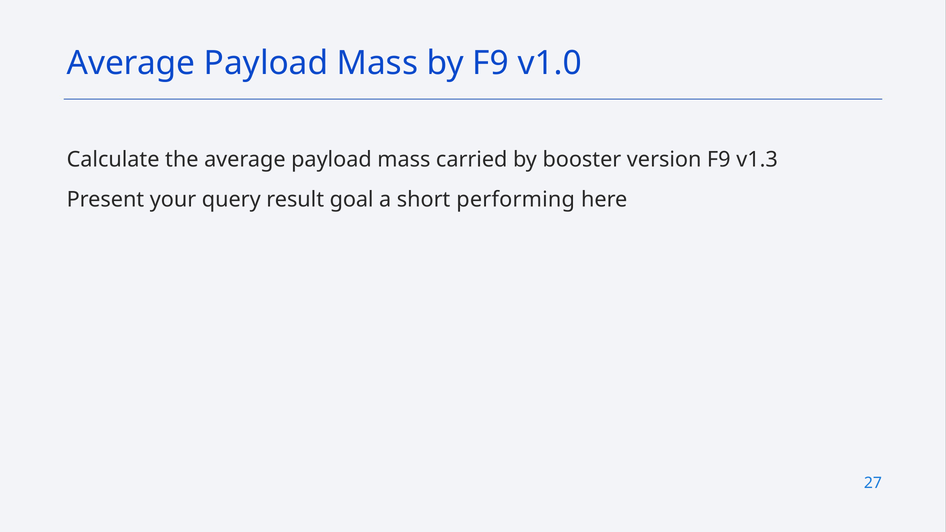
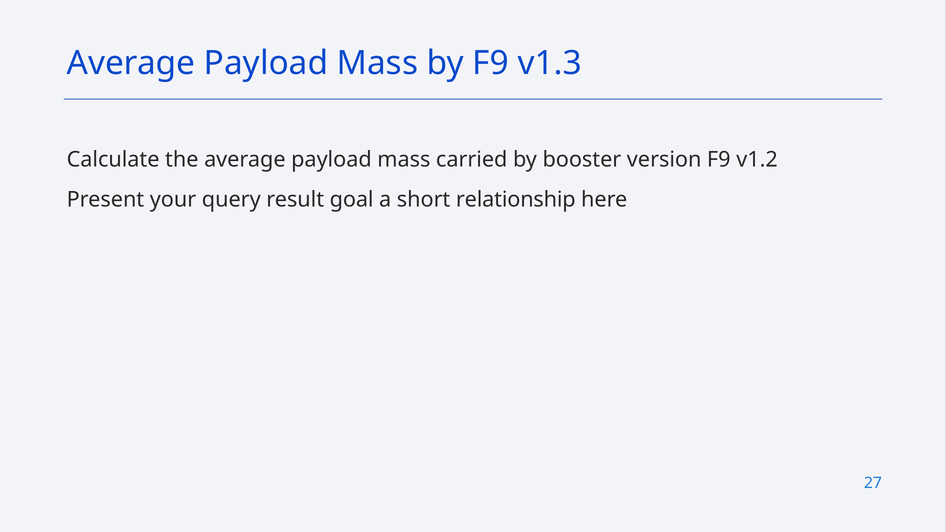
v1.0: v1.0 -> v1.3
v1.3: v1.3 -> v1.2
performing: performing -> relationship
